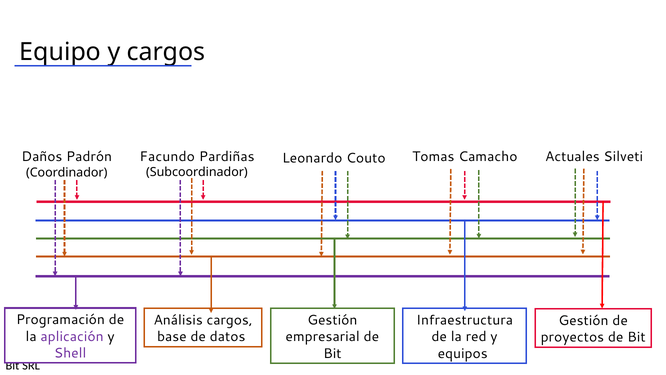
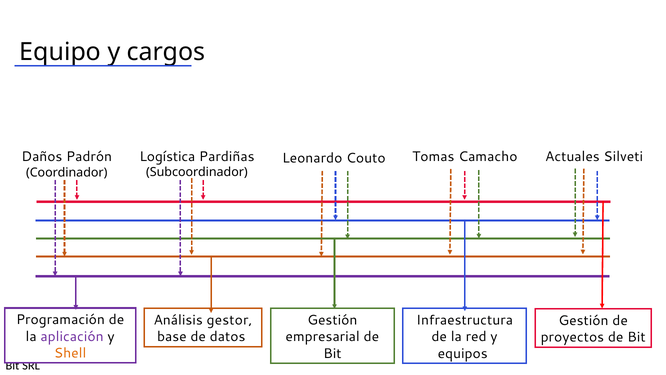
Facundo: Facundo -> Logística
Análisis cargos: cargos -> gestor
Shell colour: purple -> orange
